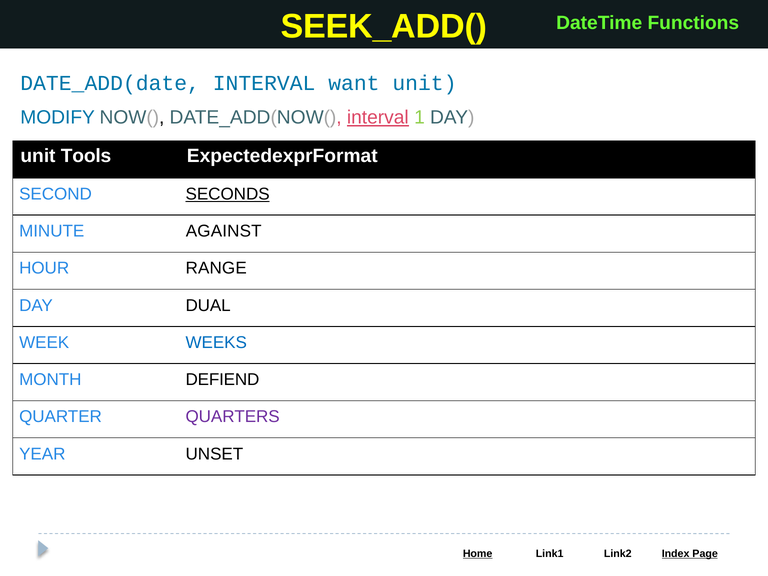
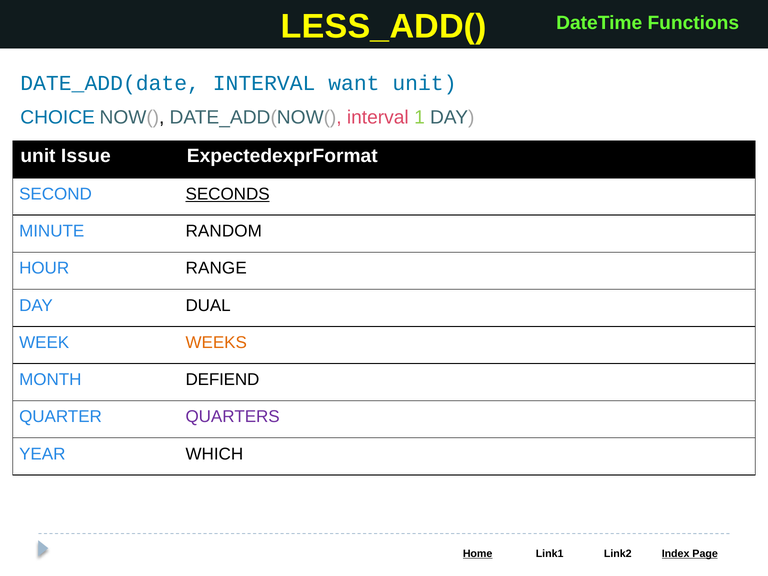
SEEK_ADD(: SEEK_ADD( -> LESS_ADD(
MODIFY: MODIFY -> CHOICE
interval at (378, 117) underline: present -> none
Tools: Tools -> Issue
AGAINST: AGAINST -> RANDOM
WEEKS colour: blue -> orange
UNSET: UNSET -> WHICH
